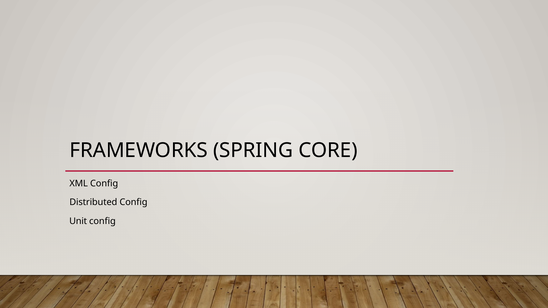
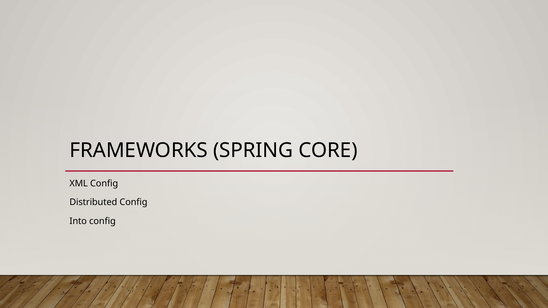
Unit: Unit -> Into
